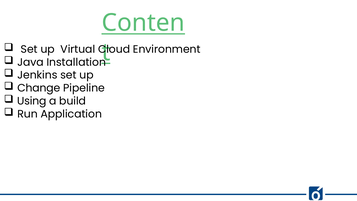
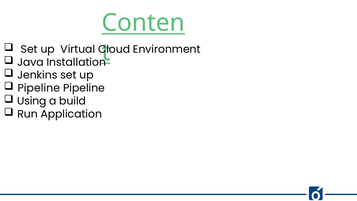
Change at (39, 88): Change -> Pipeline
